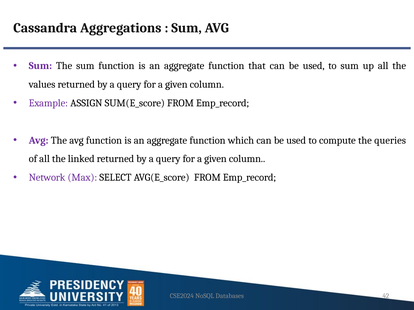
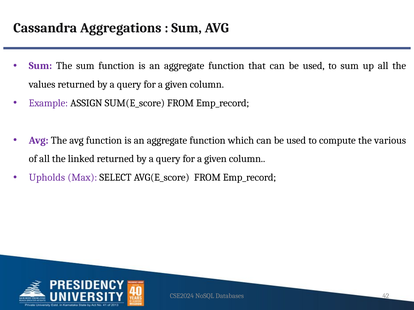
queries: queries -> various
Network: Network -> Upholds
